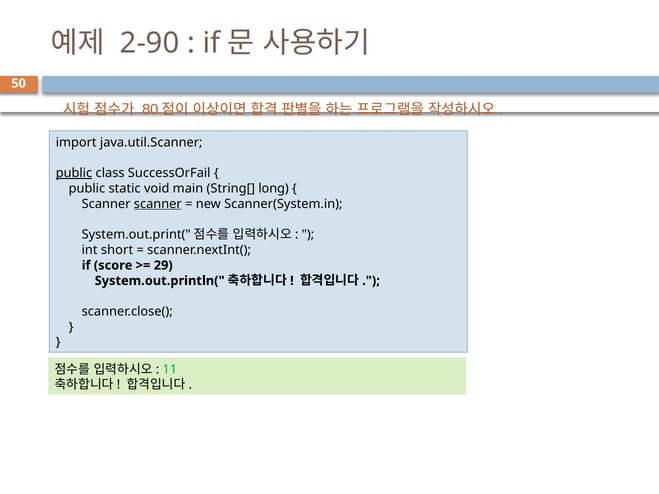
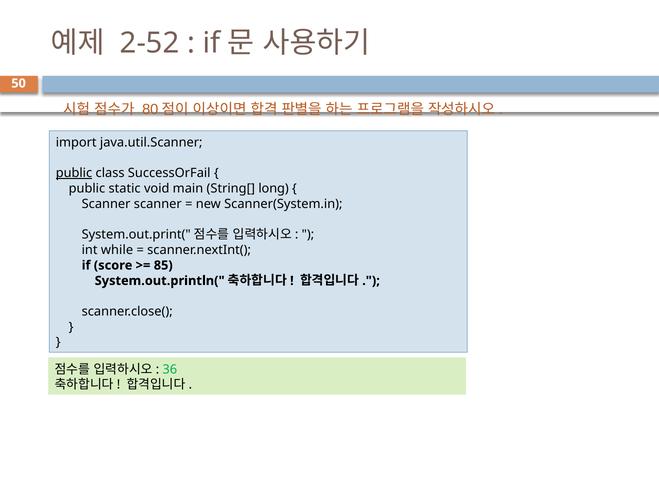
2-90: 2-90 -> 2-52
scanner at (158, 204) underline: present -> none
short: short -> while
29: 29 -> 85
11: 11 -> 36
